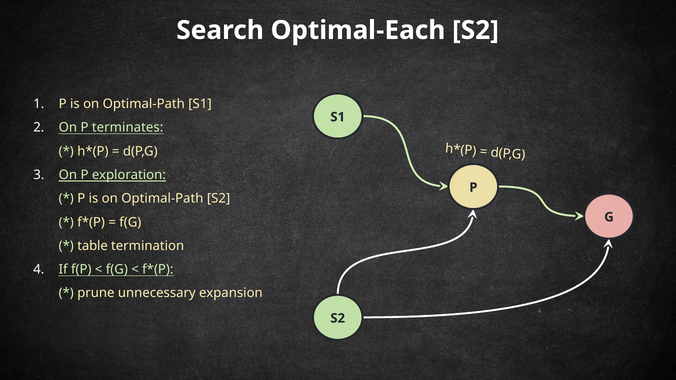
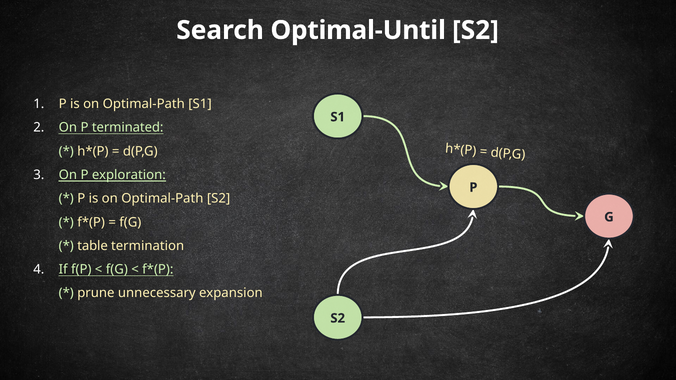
Optimal-Each: Optimal-Each -> Optimal-Until
terminates: terminates -> terminated
